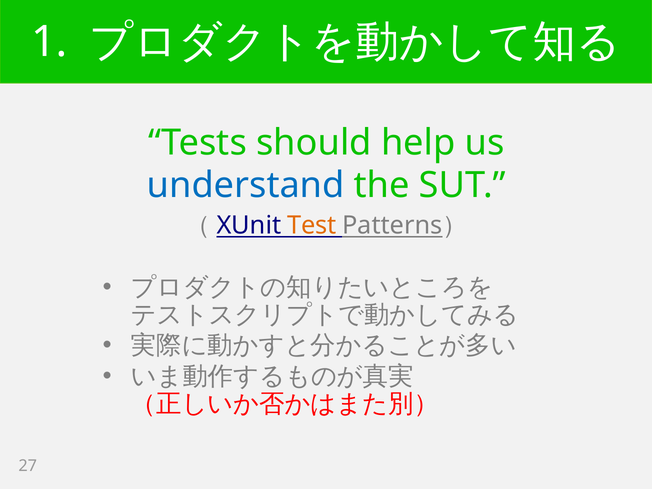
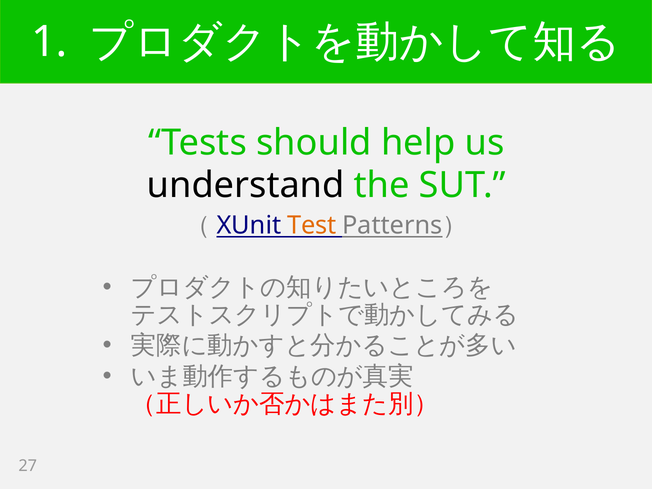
understand colour: blue -> black
